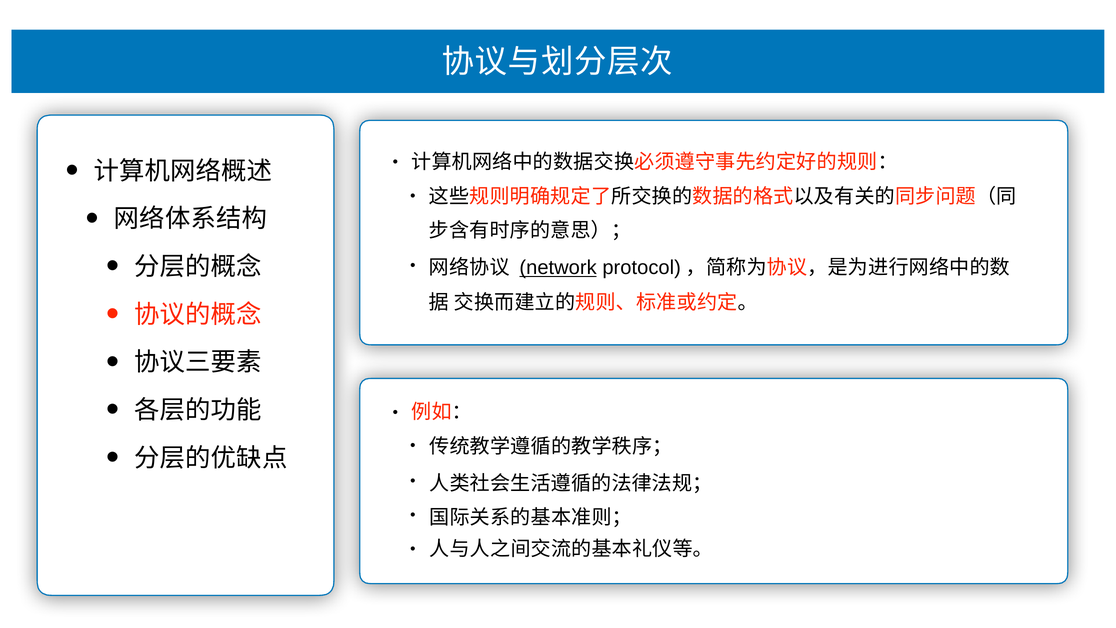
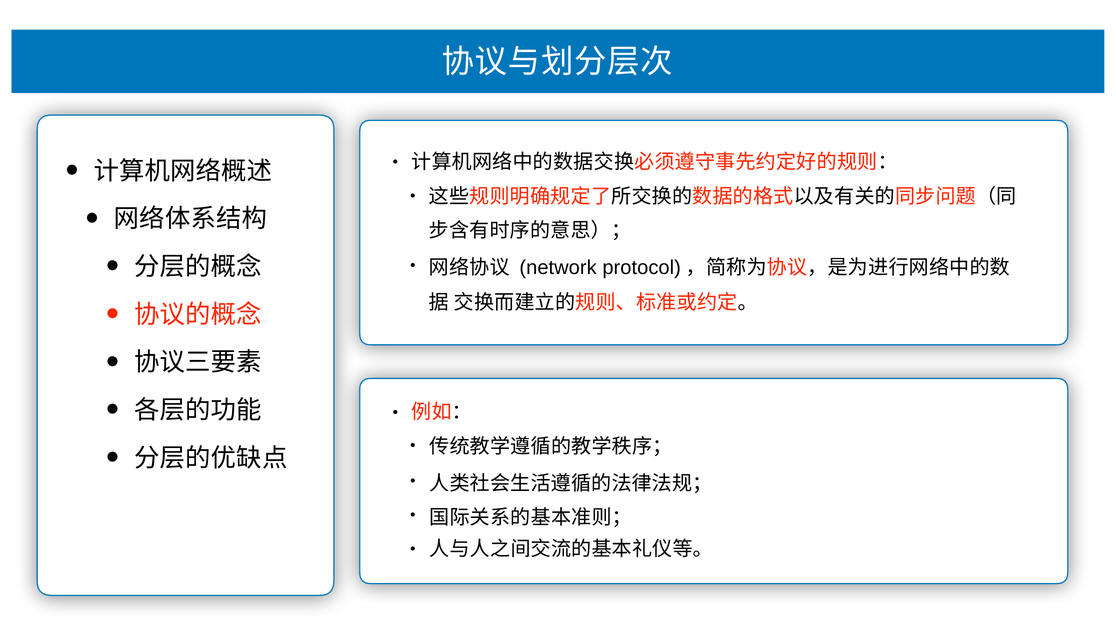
network underline: present -> none
